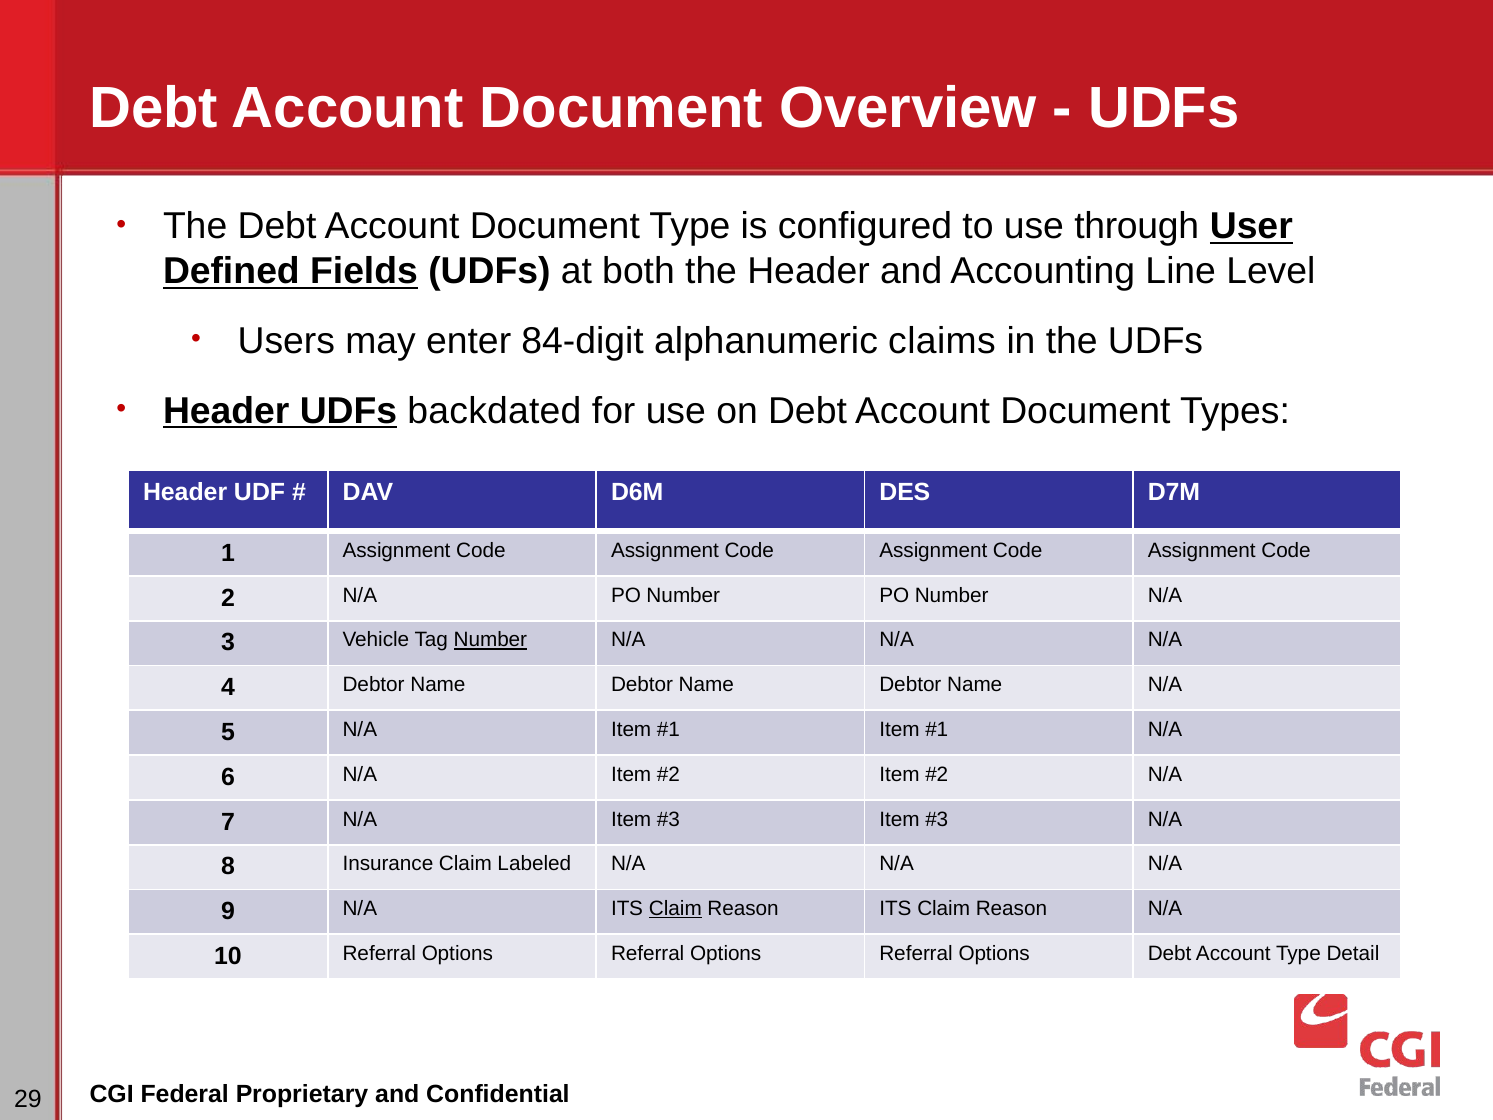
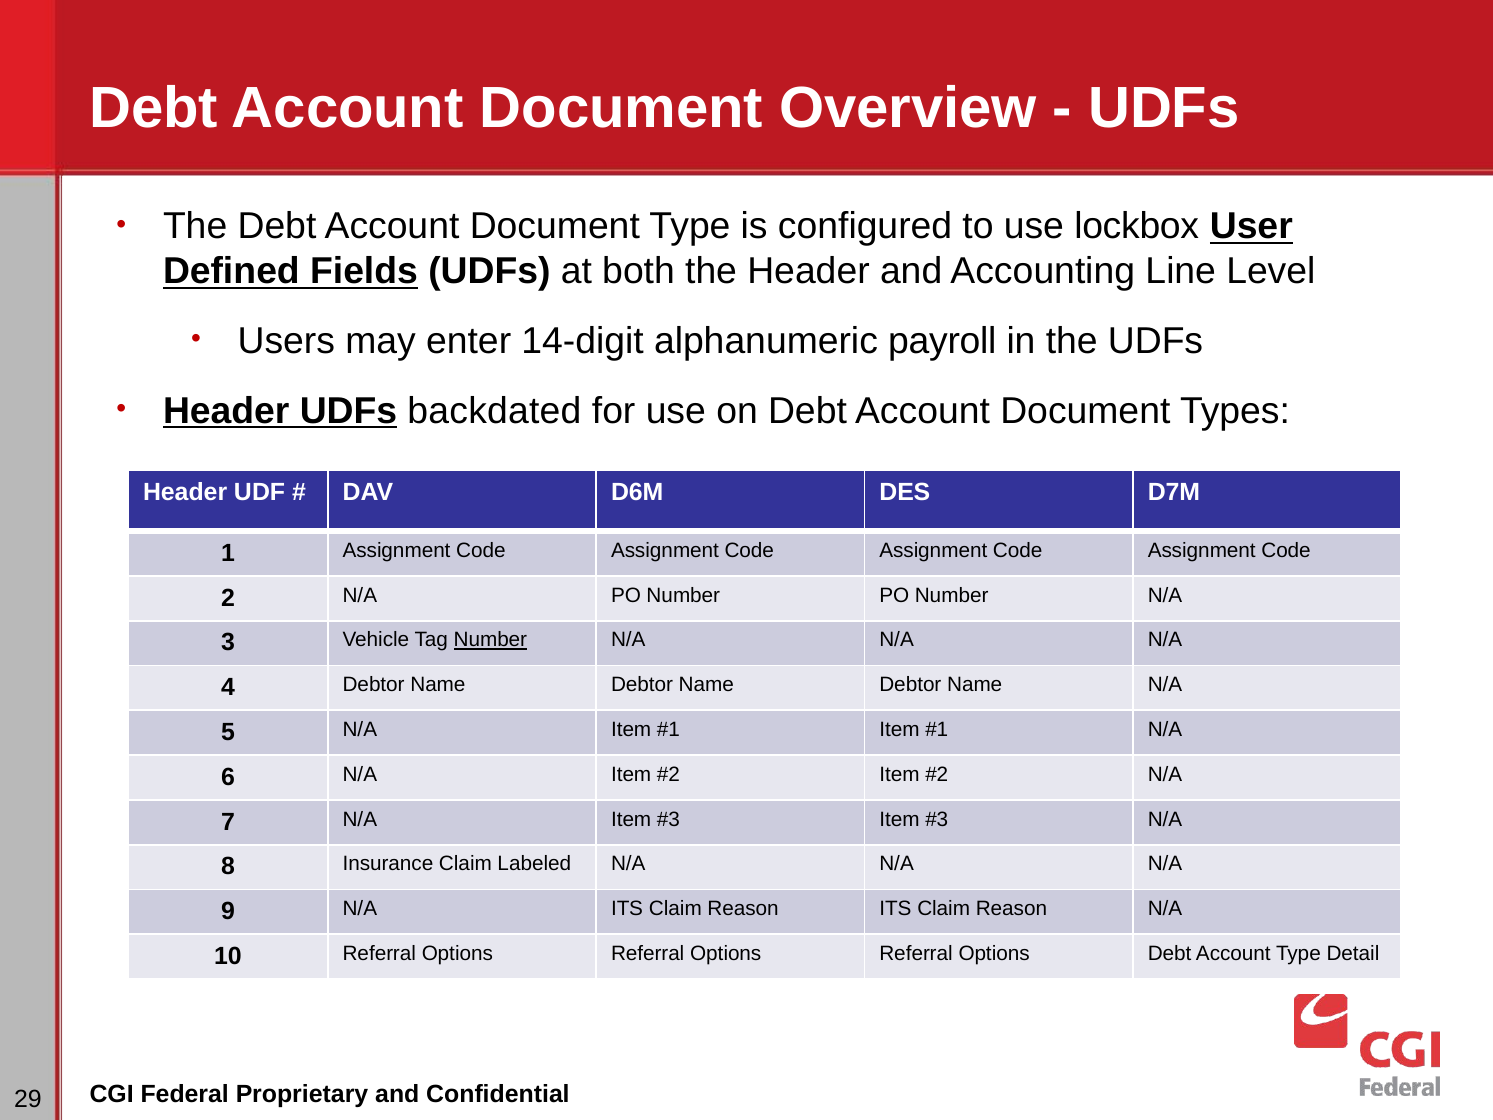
through: through -> lockbox
84-digit: 84-digit -> 14-digit
claims: claims -> payroll
Claim at (675, 909) underline: present -> none
